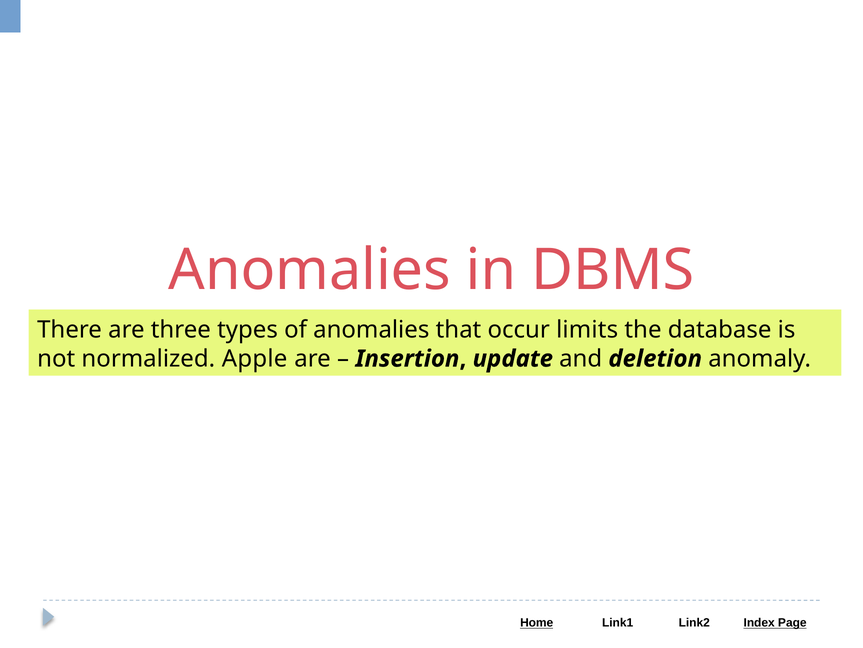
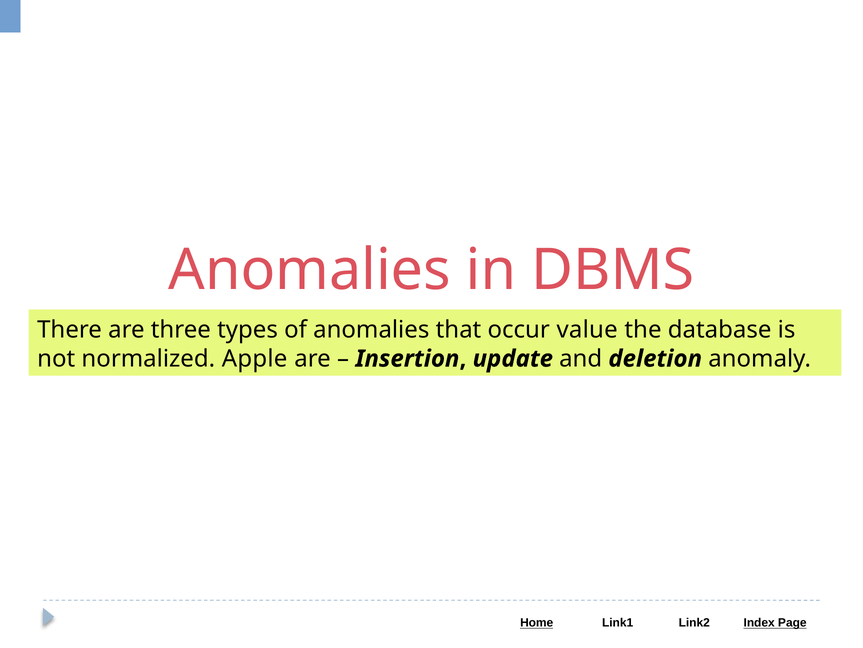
limits: limits -> value
